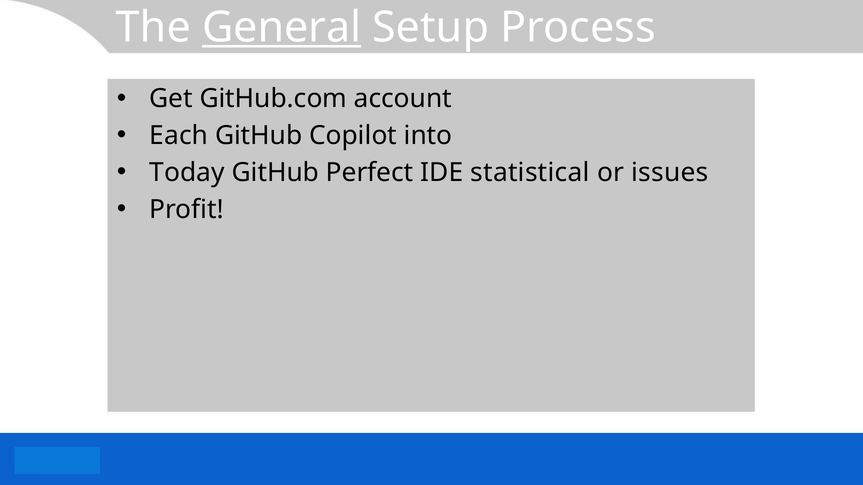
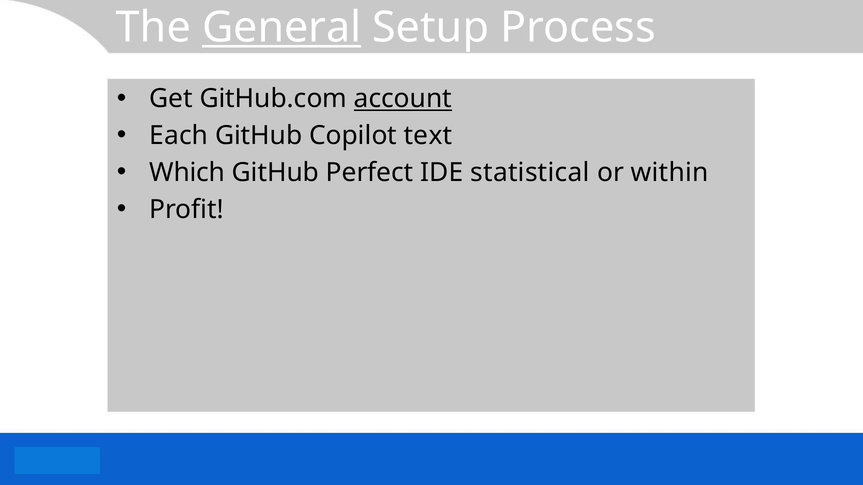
account underline: none -> present
into: into -> text
Today: Today -> Which
issues: issues -> within
